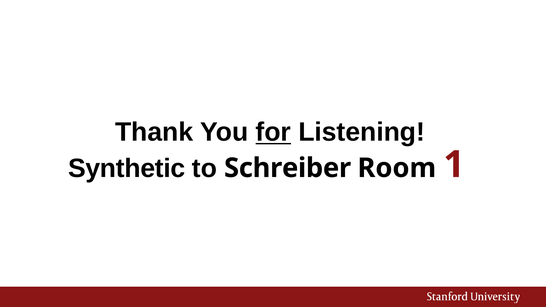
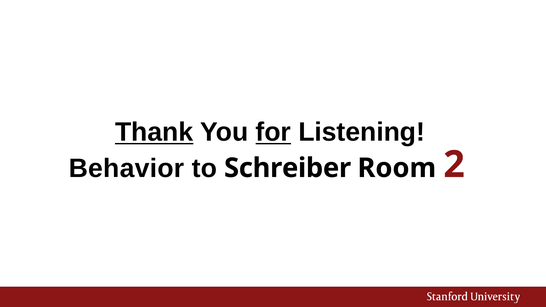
Thank underline: none -> present
Synthetic: Synthetic -> Behavior
1: 1 -> 2
